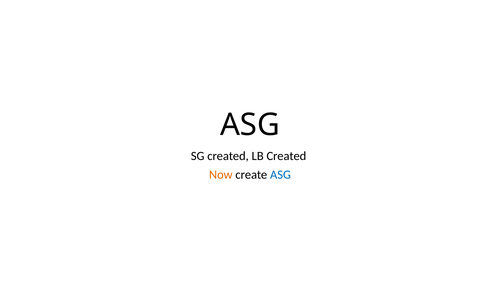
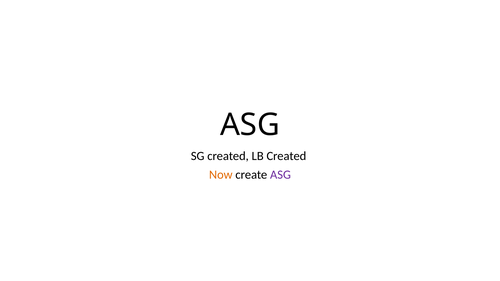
ASG at (280, 175) colour: blue -> purple
